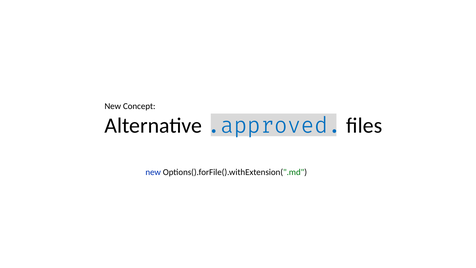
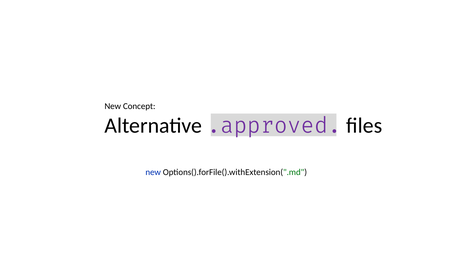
.approved colour: blue -> purple
